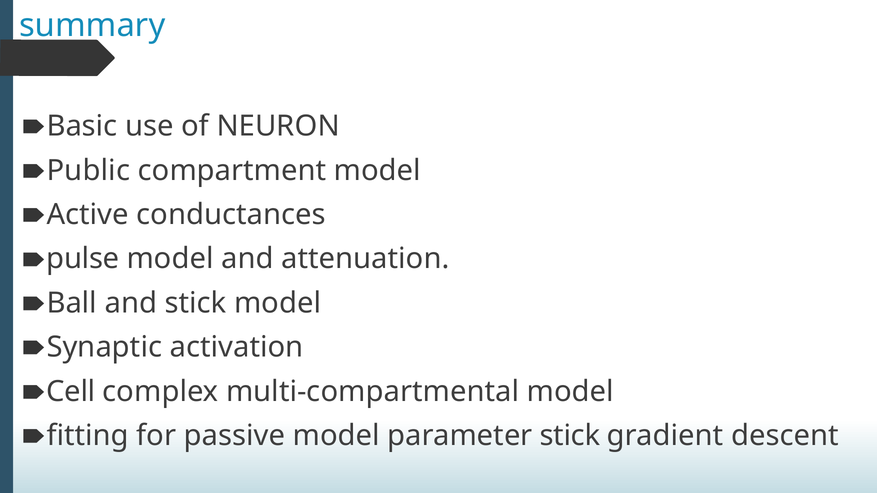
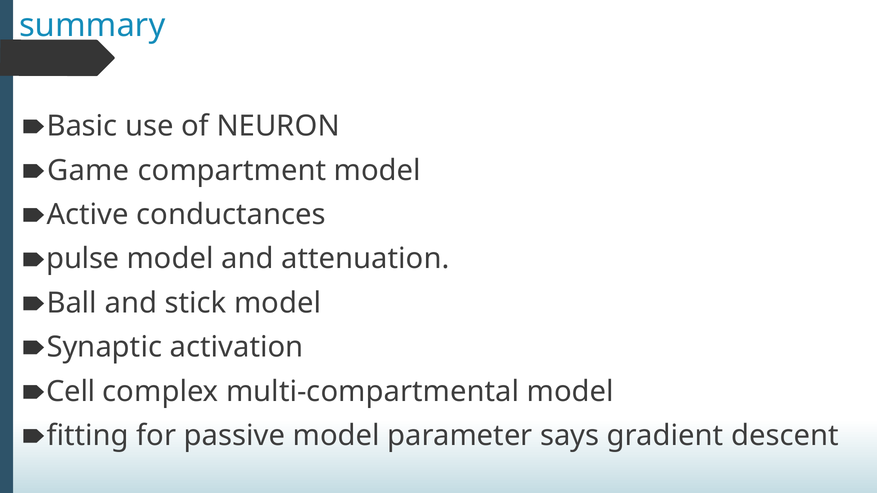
Public: Public -> Game
parameter stick: stick -> says
